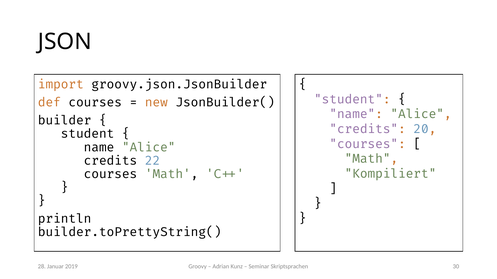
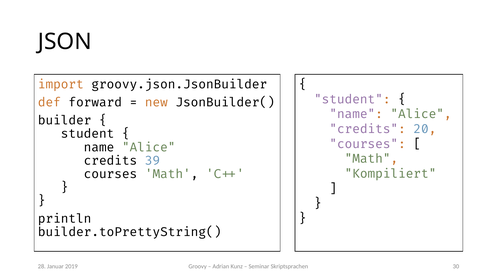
def courses: courses -> forward
22: 22 -> 39
